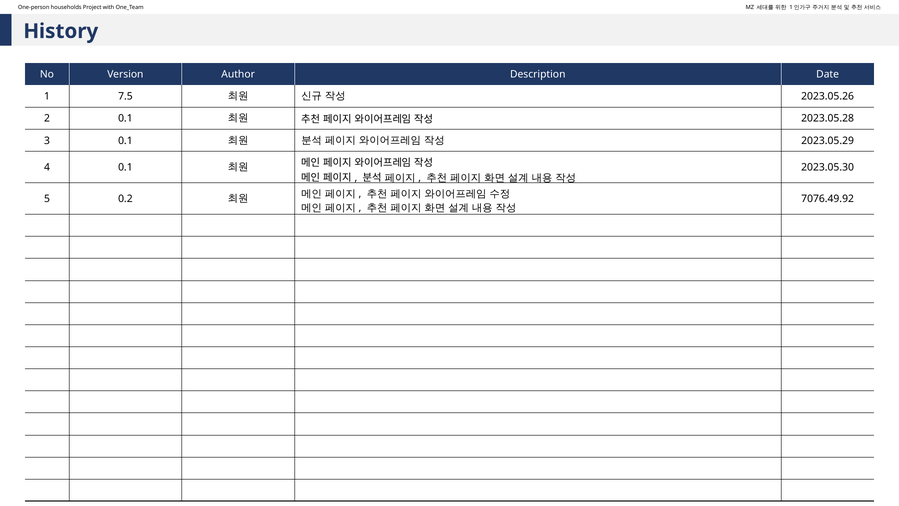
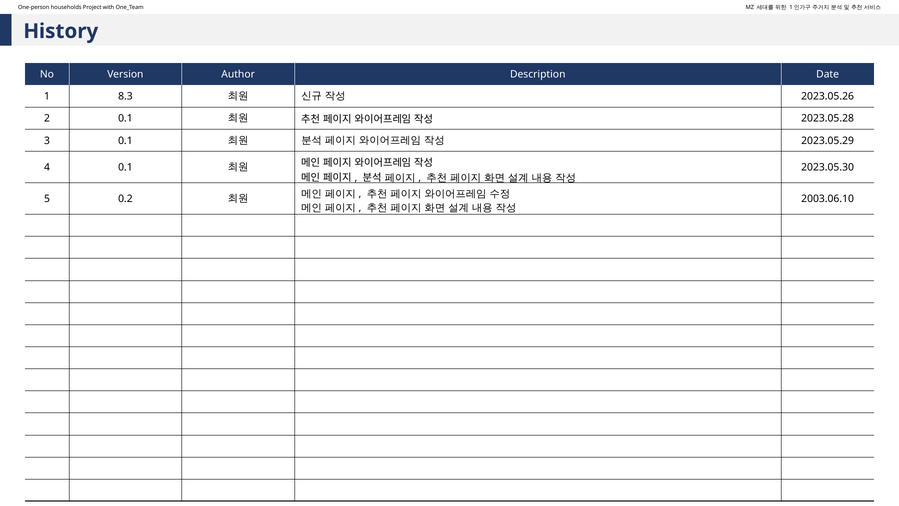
7.5: 7.5 -> 8.3
7076.49.92: 7076.49.92 -> 2003.06.10
